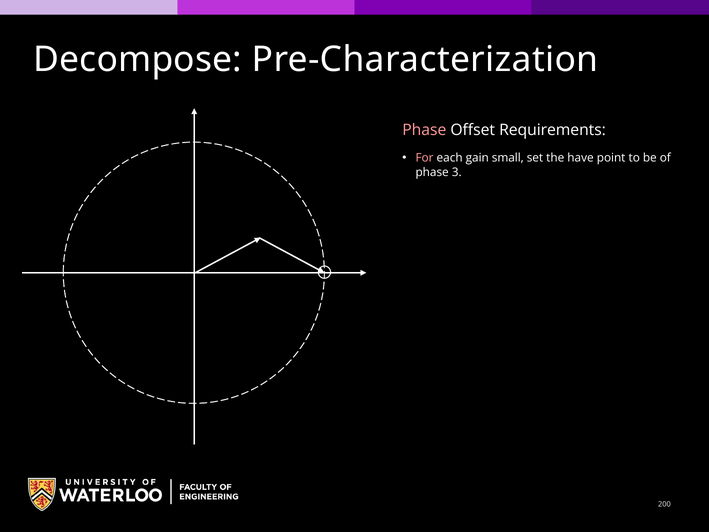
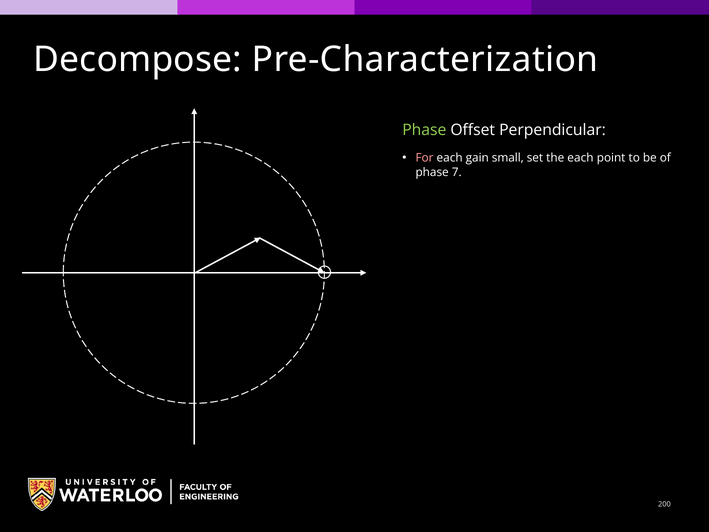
Phase at (424, 130) colour: pink -> light green
Requirements: Requirements -> Perpendicular
the have: have -> each
3: 3 -> 7
